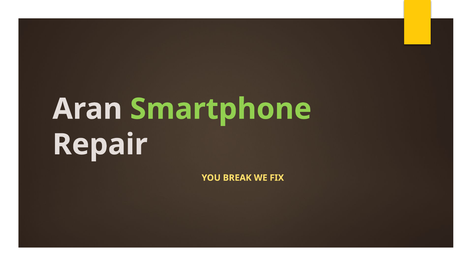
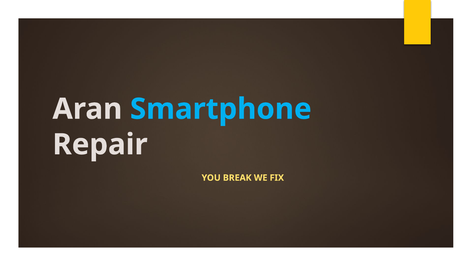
Smartphone colour: light green -> light blue
